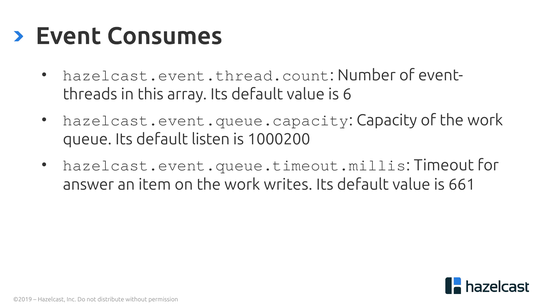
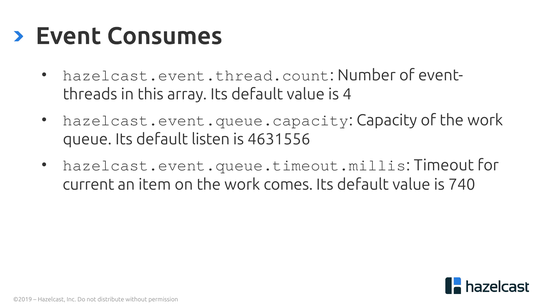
6: 6 -> 4
1000200: 1000200 -> 4631556
answer: answer -> current
writes: writes -> comes
661: 661 -> 740
